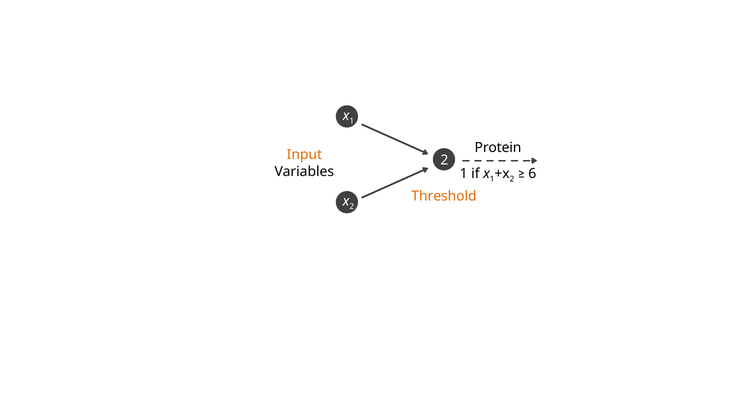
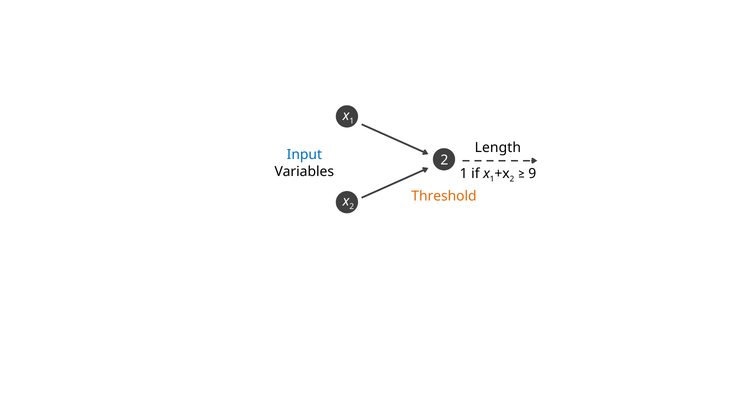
Protein: Protein -> Length
Input colour: orange -> blue
6: 6 -> 9
